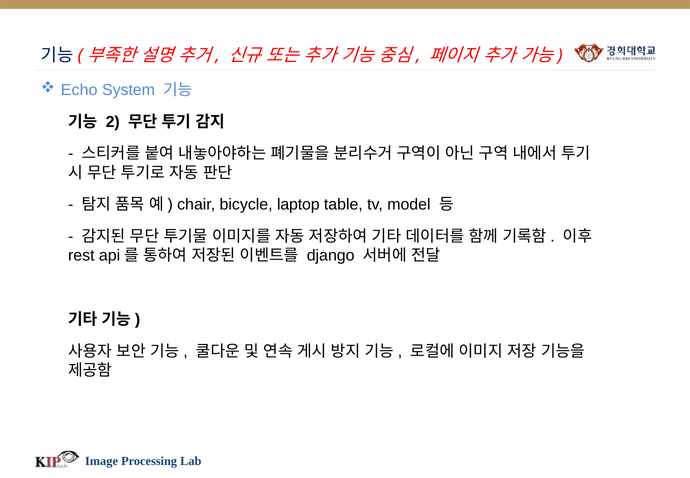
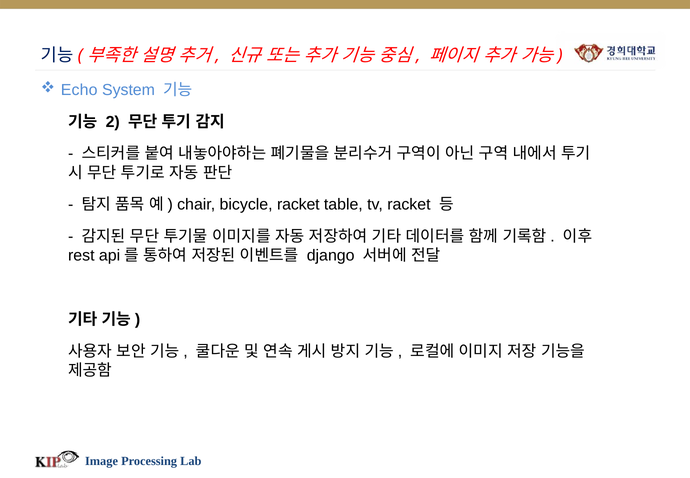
bicycle laptop: laptop -> racket
tv model: model -> racket
